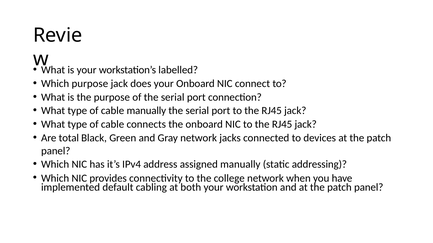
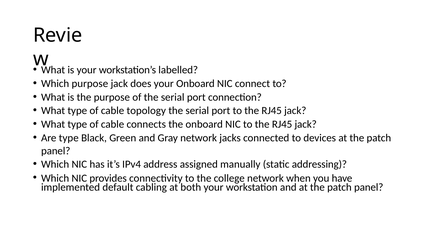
cable manually: manually -> topology
Are total: total -> type
